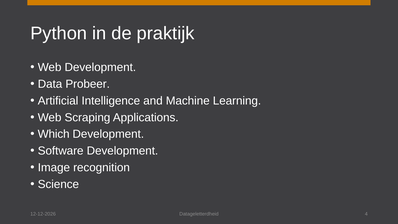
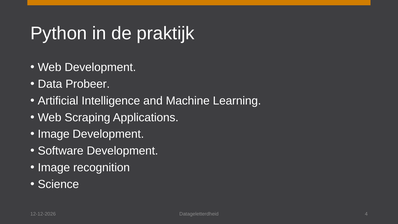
Which at (54, 134): Which -> Image
